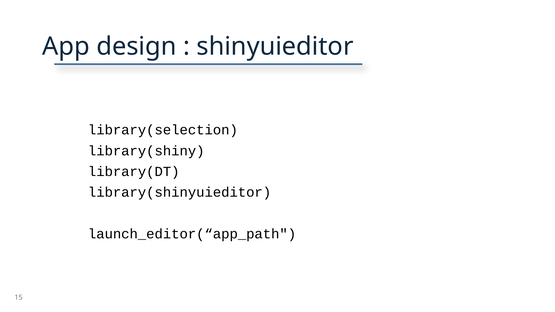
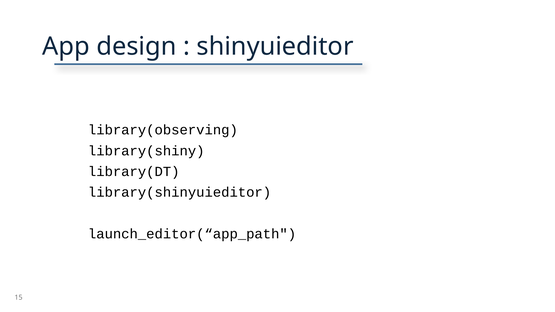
library(selection: library(selection -> library(observing
